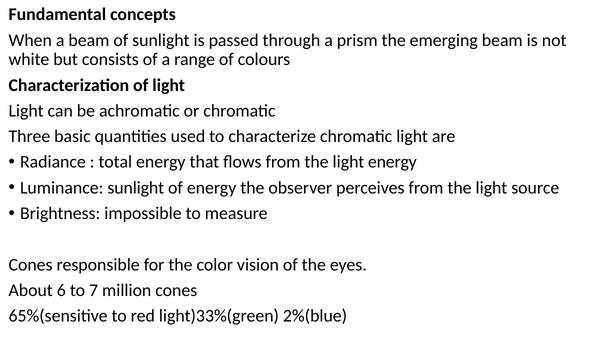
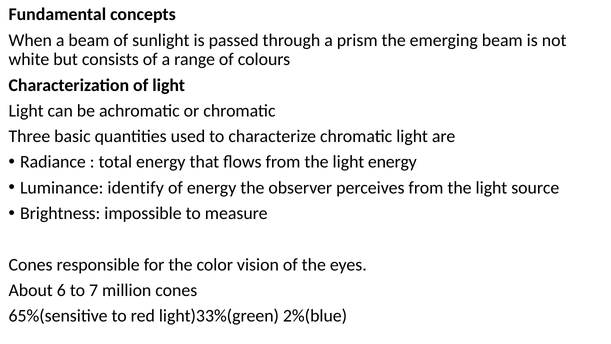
Luminance sunlight: sunlight -> identify
